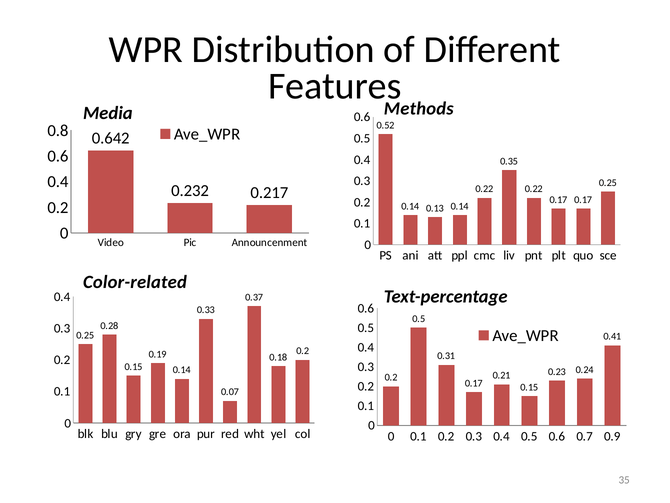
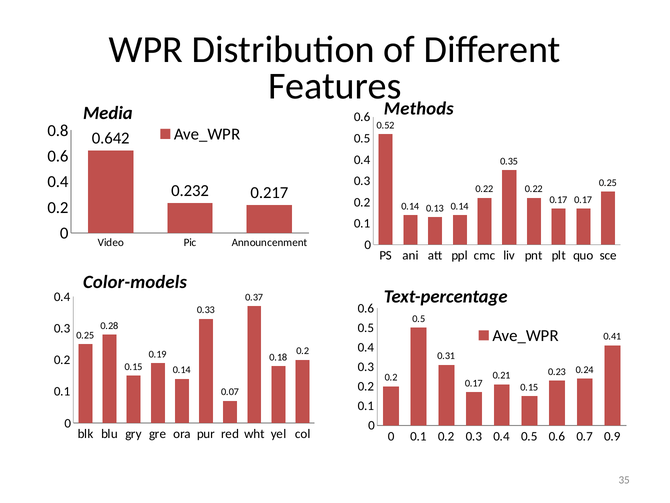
Color-related: Color-related -> Color-models
